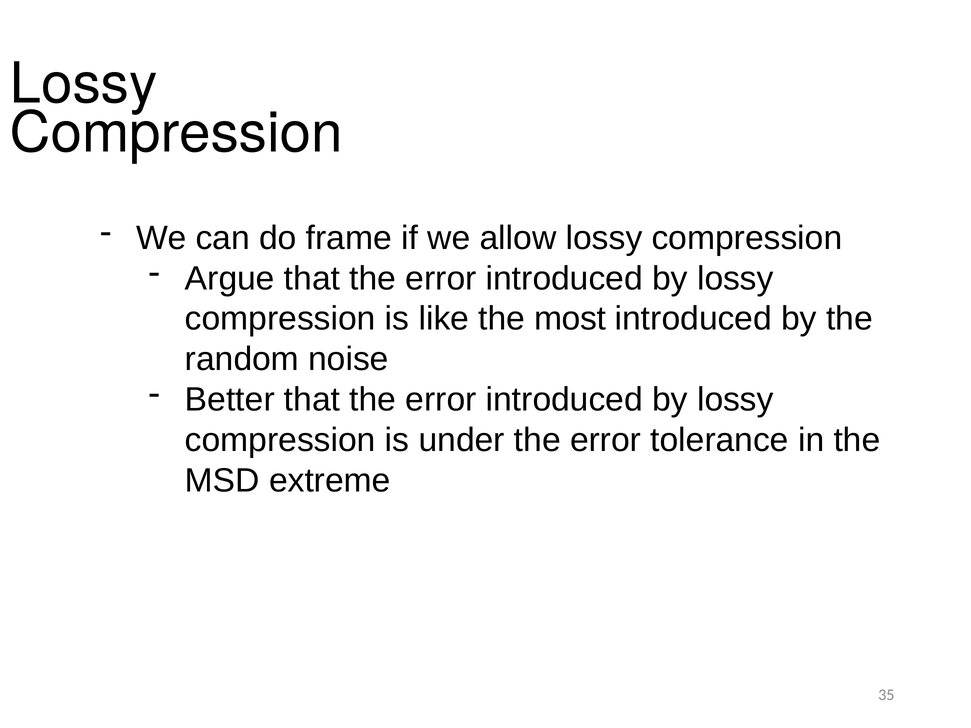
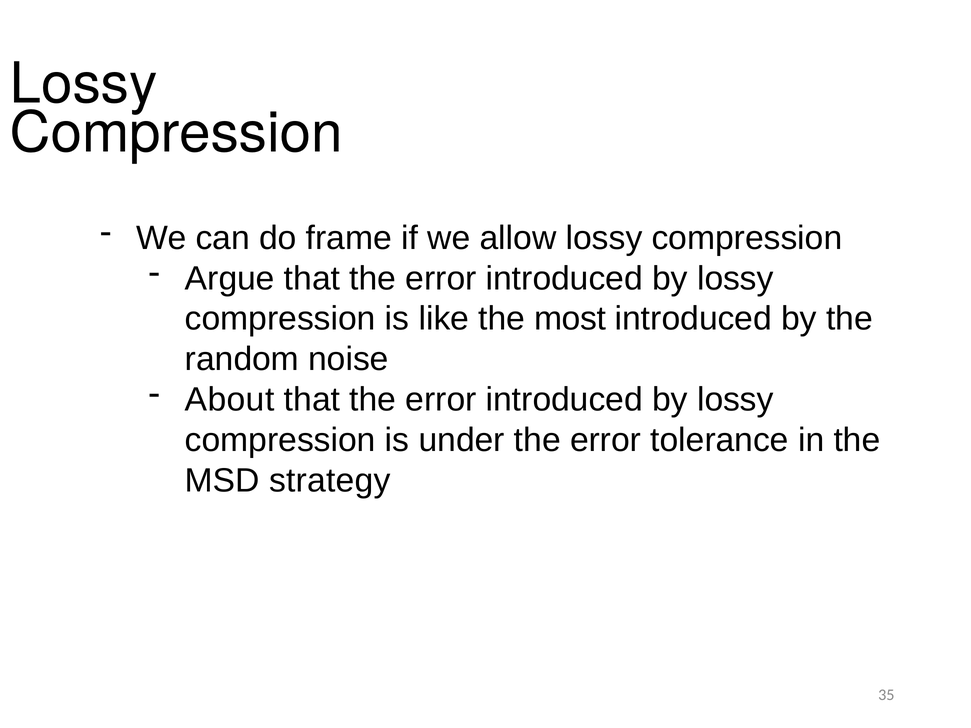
Better: Better -> About
extreme: extreme -> strategy
